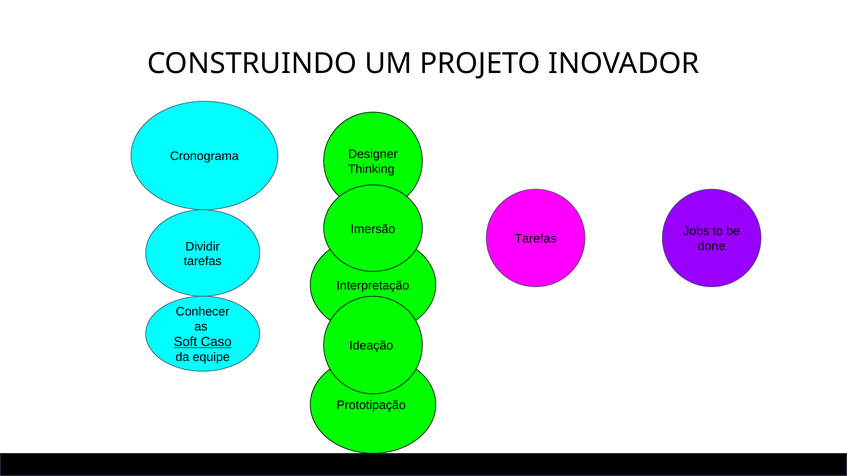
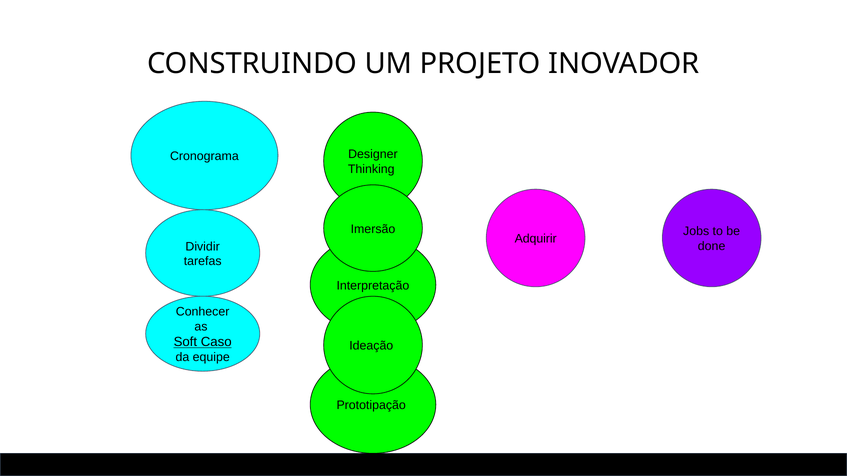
Tarefas at (536, 239): Tarefas -> Adquirir
